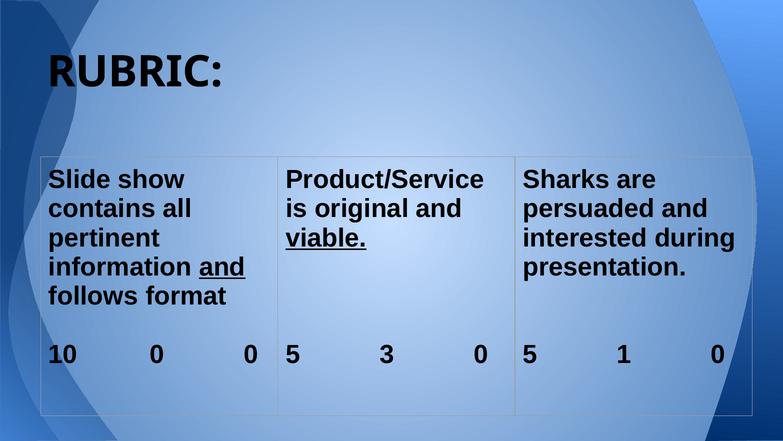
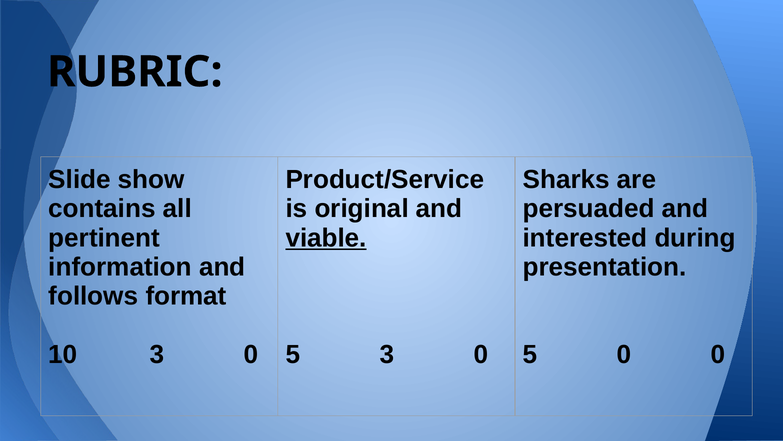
and at (222, 267) underline: present -> none
10 0: 0 -> 3
5 1: 1 -> 0
